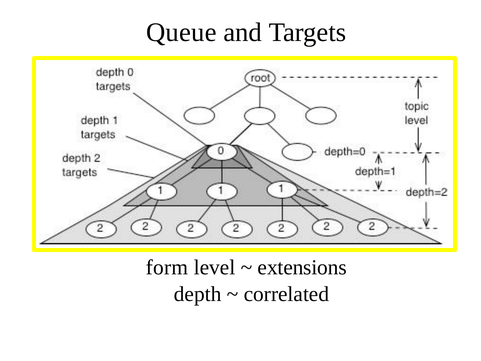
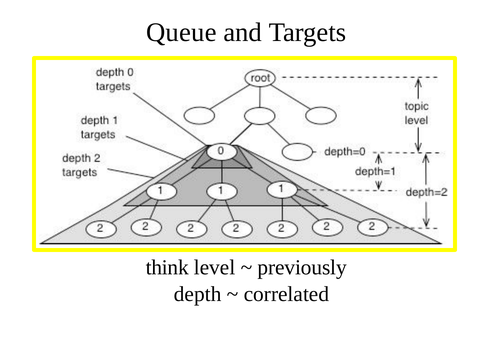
form: form -> think
extensions: extensions -> previously
